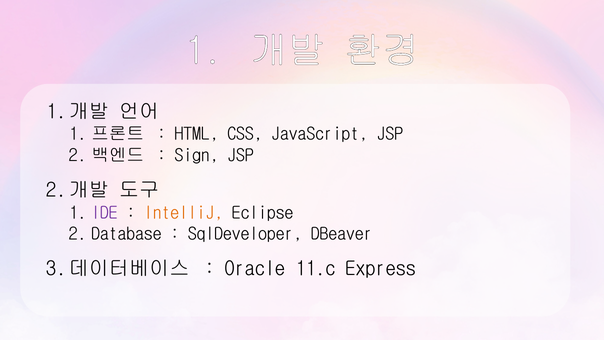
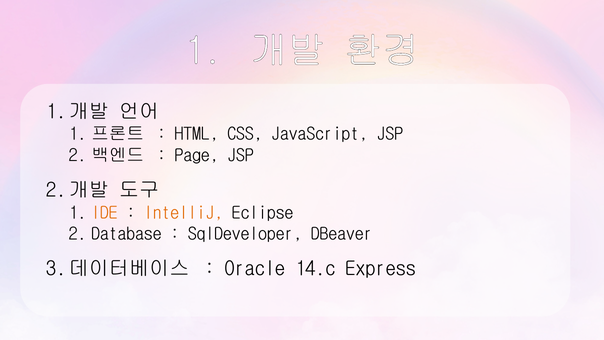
Sign: Sign -> Page
IDE colour: purple -> orange
11.c: 11.c -> 14.c
